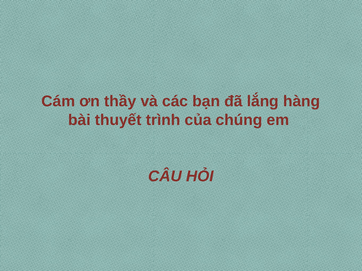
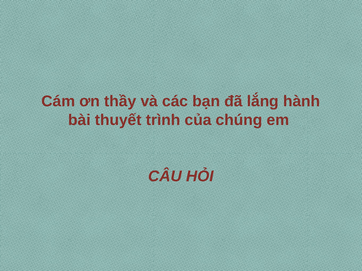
hàng: hàng -> hành
